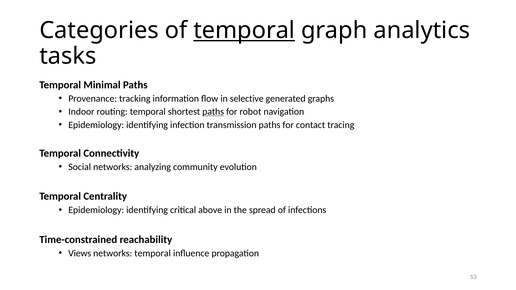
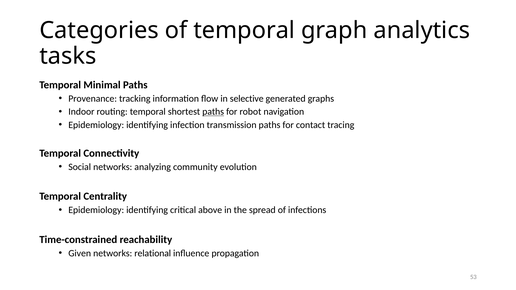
temporal at (244, 31) underline: present -> none
Views: Views -> Given
networks temporal: temporal -> relational
